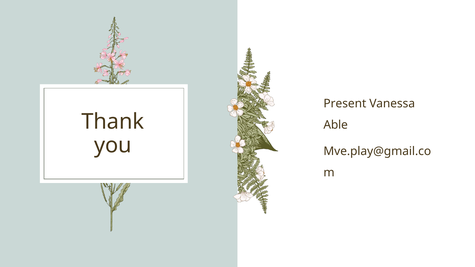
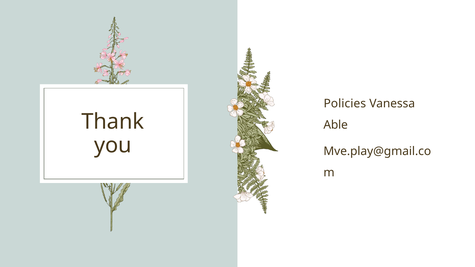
Present: Present -> Policies
